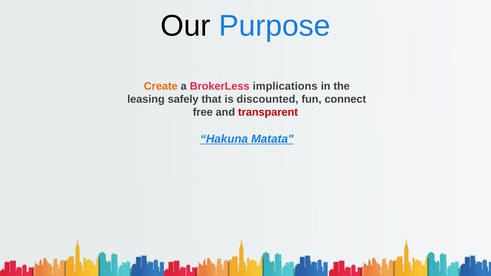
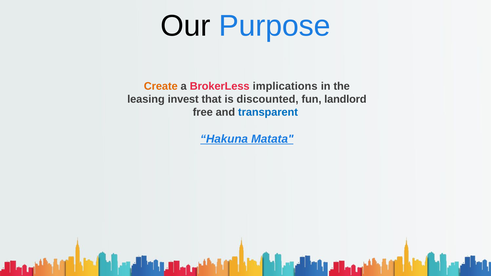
safely: safely -> invest
connect: connect -> landlord
transparent colour: red -> blue
